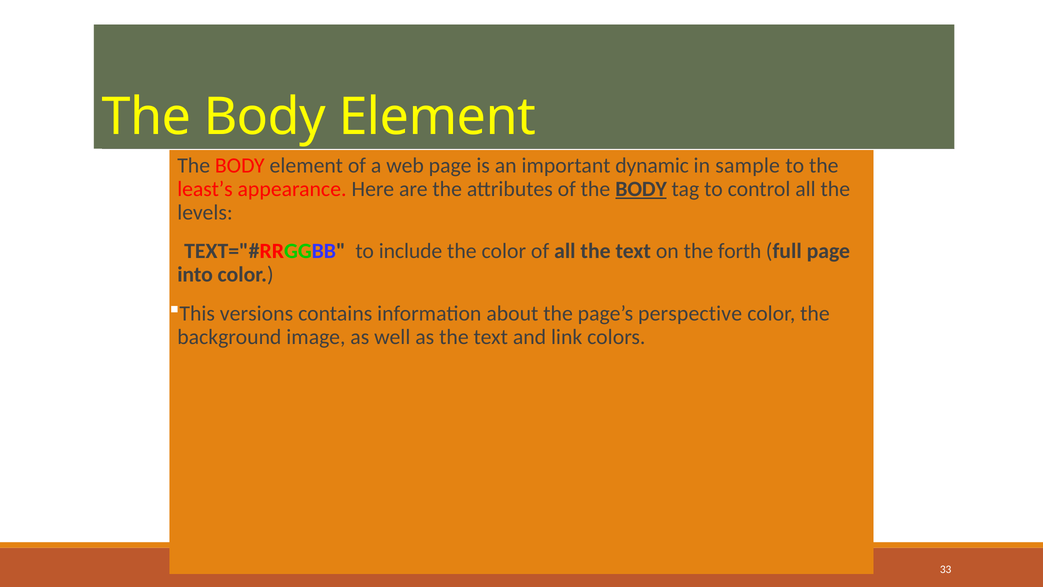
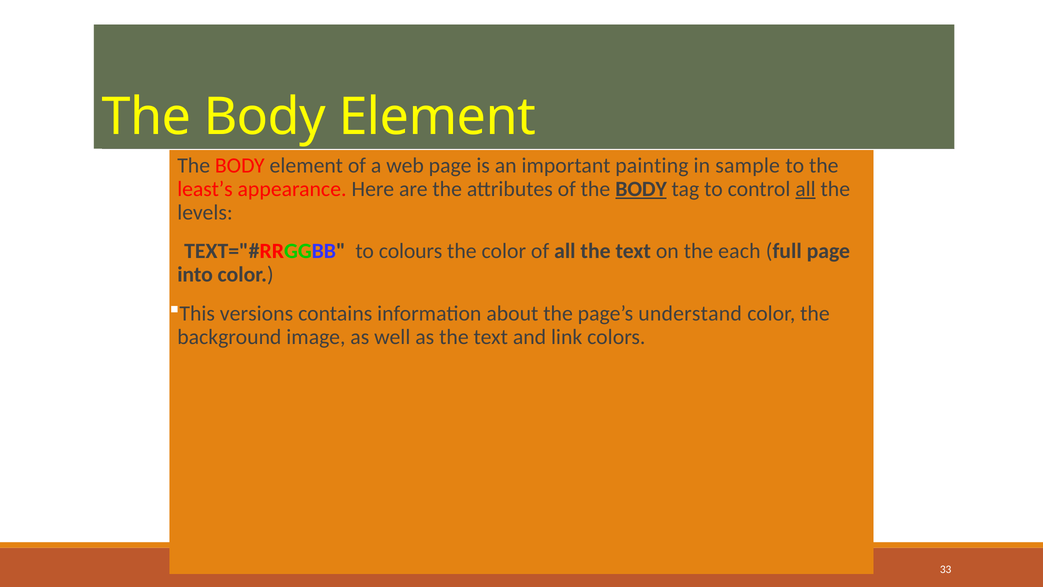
dynamic: dynamic -> painting
all at (805, 189) underline: none -> present
include: include -> colours
forth: forth -> each
perspective: perspective -> understand
